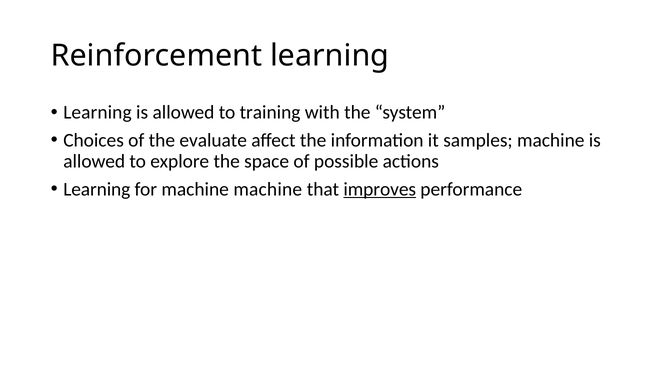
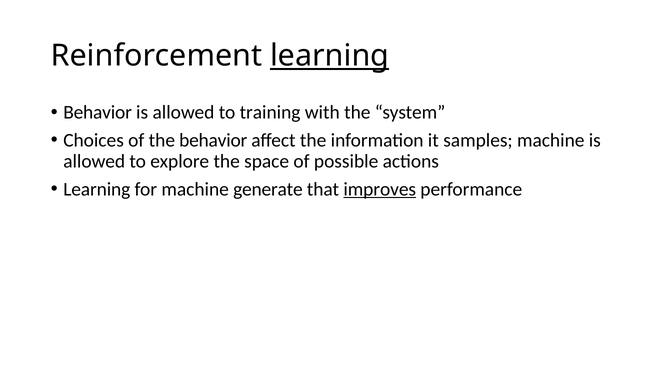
learning at (330, 56) underline: none -> present
Learning at (97, 113): Learning -> Behavior
the evaluate: evaluate -> behavior
machine machine: machine -> generate
